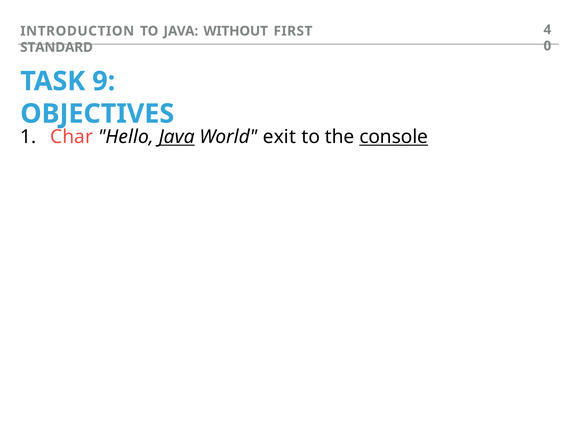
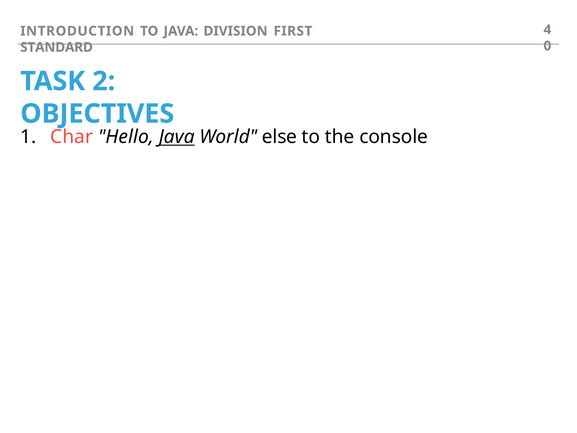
WITHOUT: WITHOUT -> DIVISION
9: 9 -> 2
exit: exit -> else
console underline: present -> none
